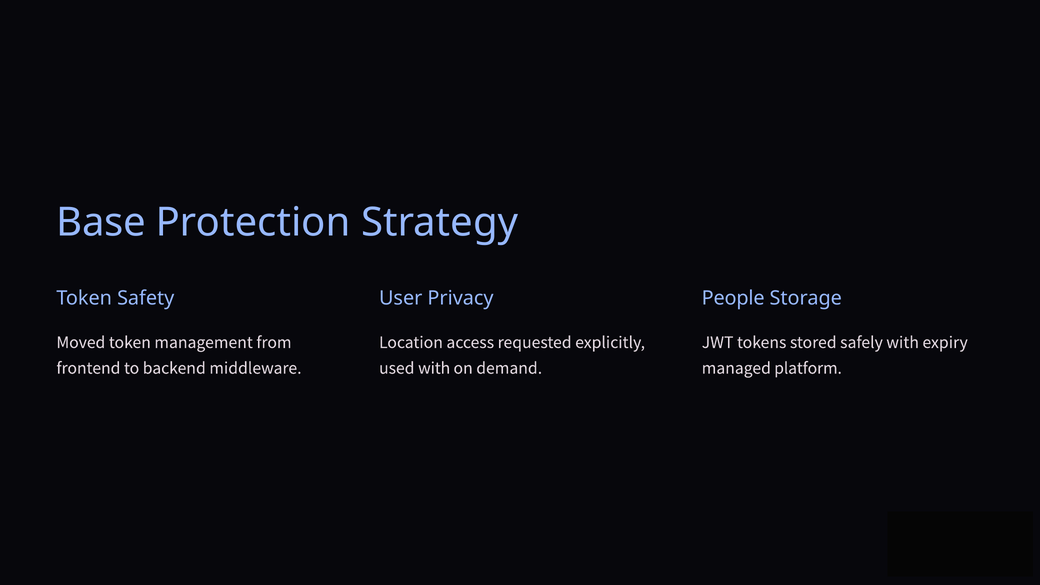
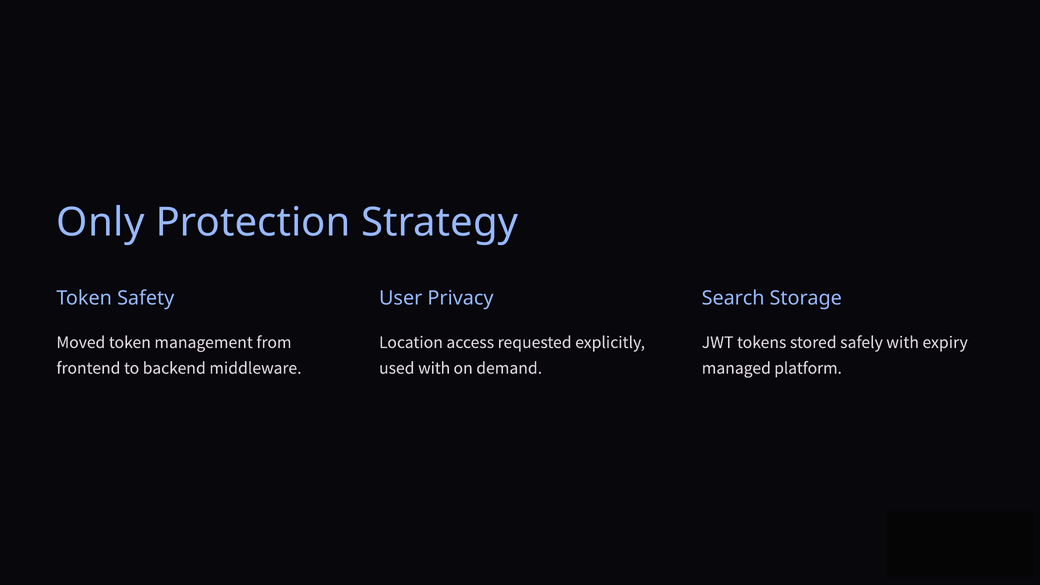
Base: Base -> Only
People: People -> Search
